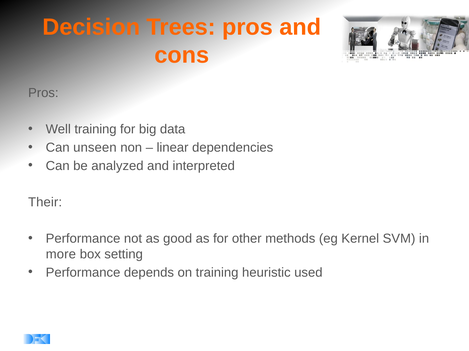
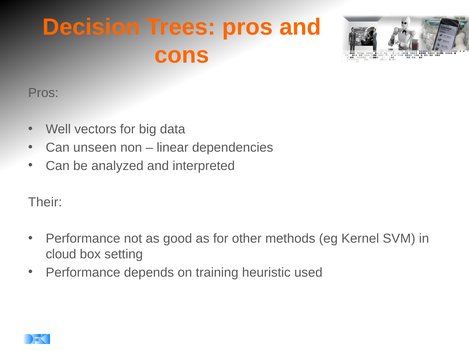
Well training: training -> vectors
more: more -> cloud
